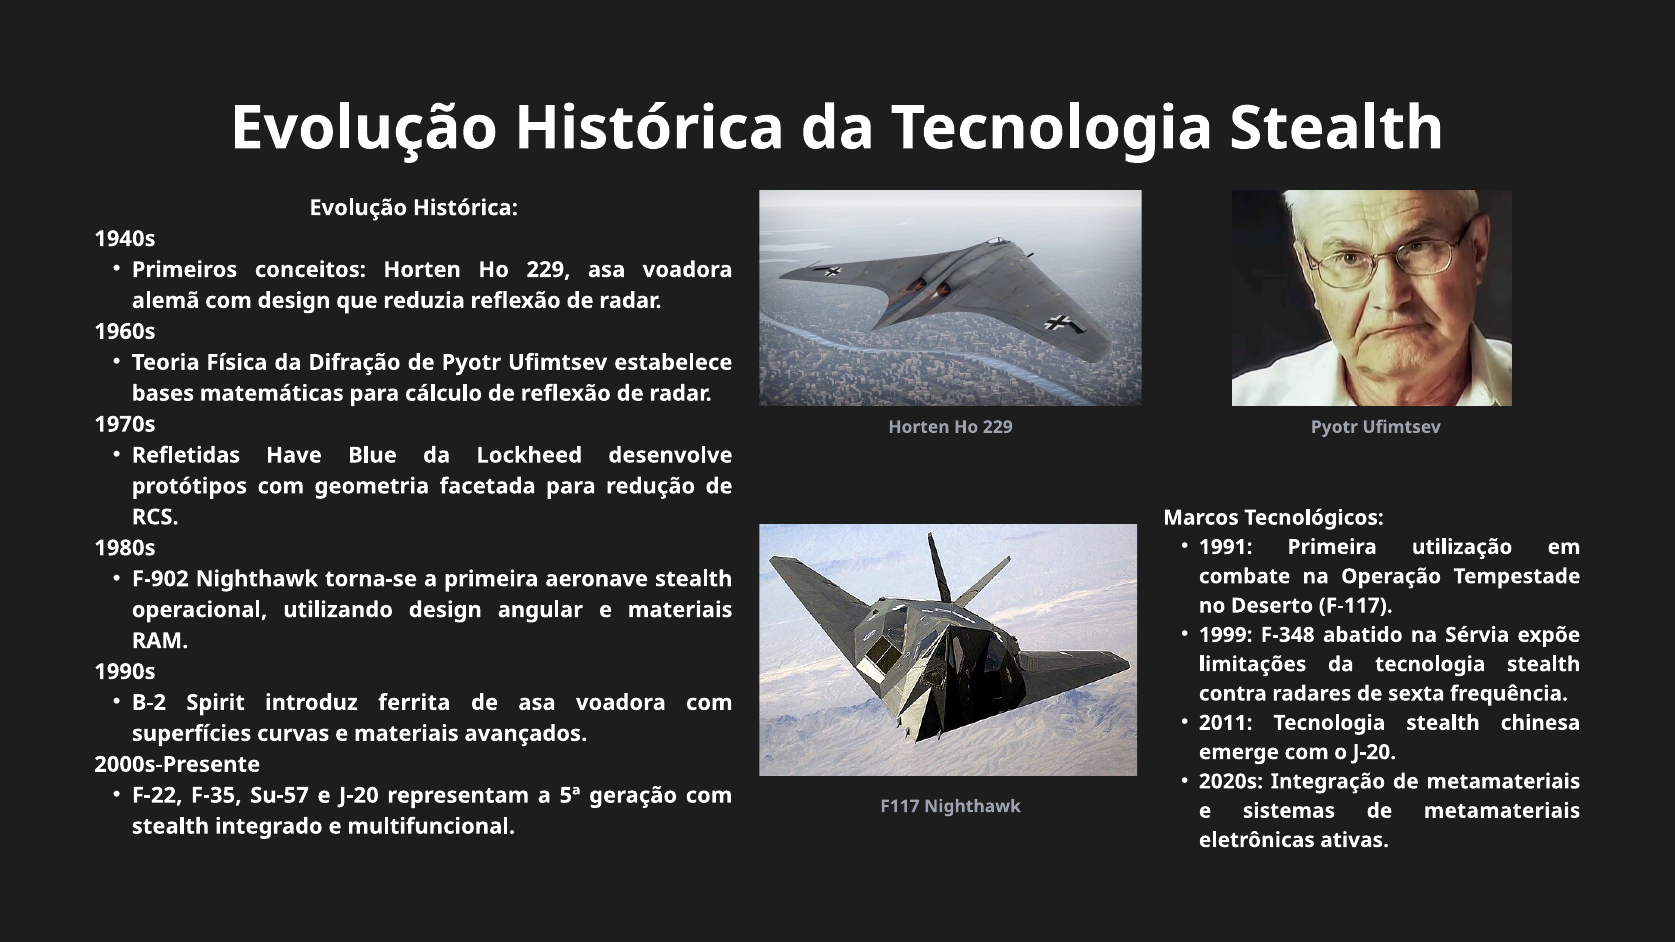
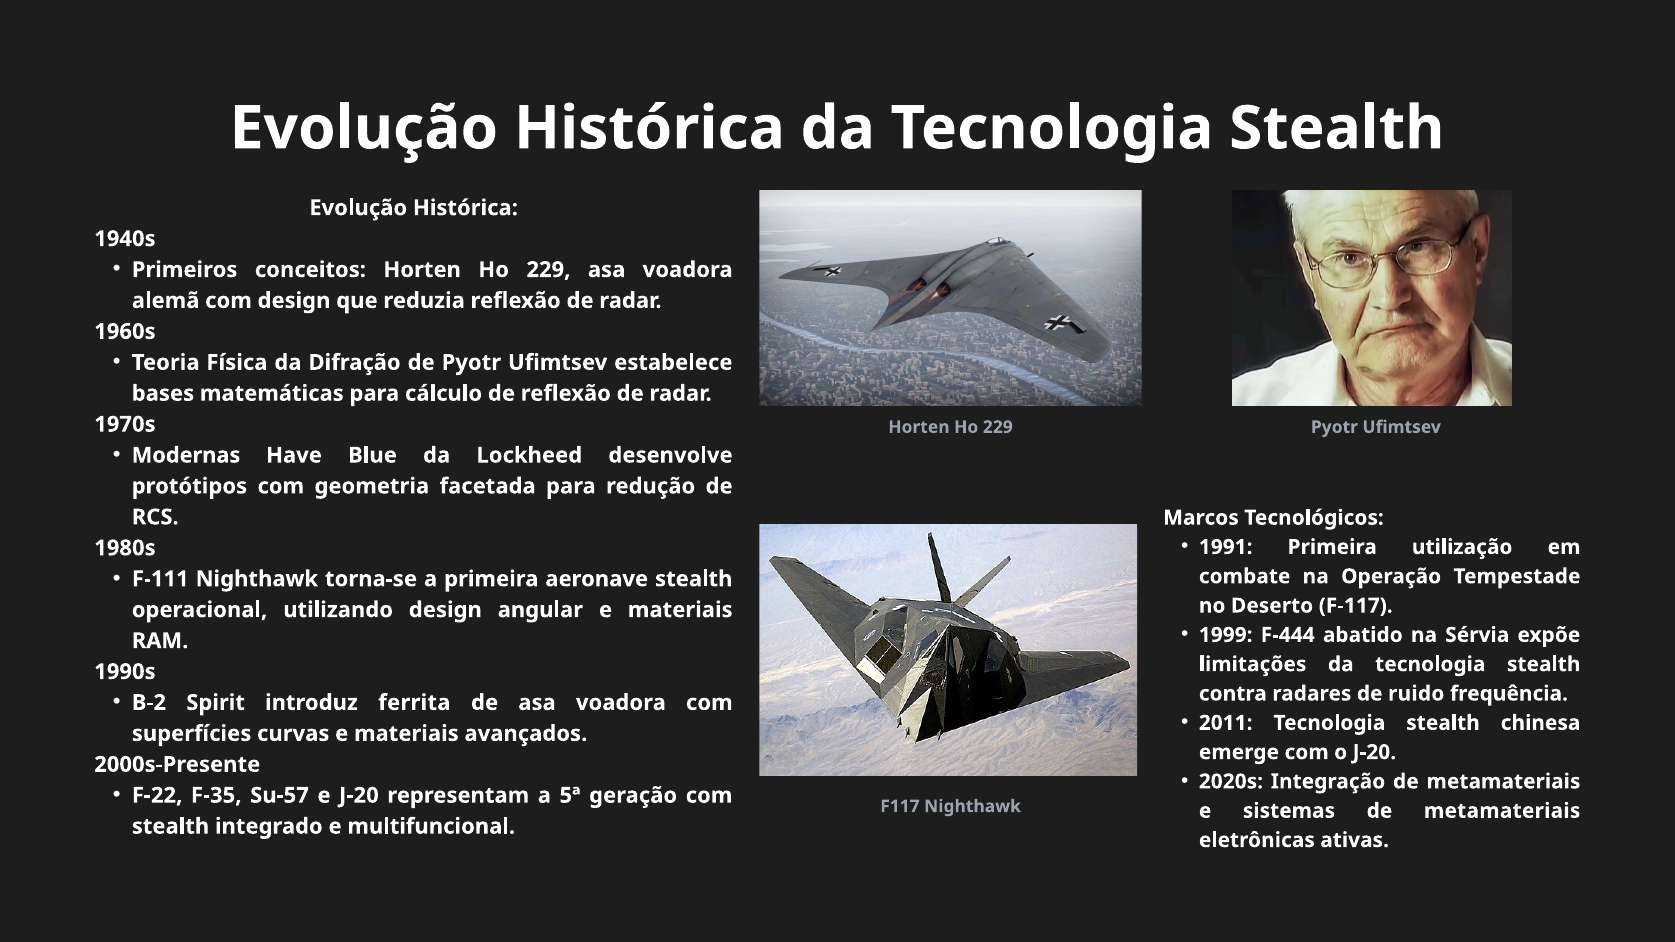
Refletidas: Refletidas -> Modernas
F-902: F-902 -> F-111
F-348: F-348 -> F-444
sexta: sexta -> ruido
